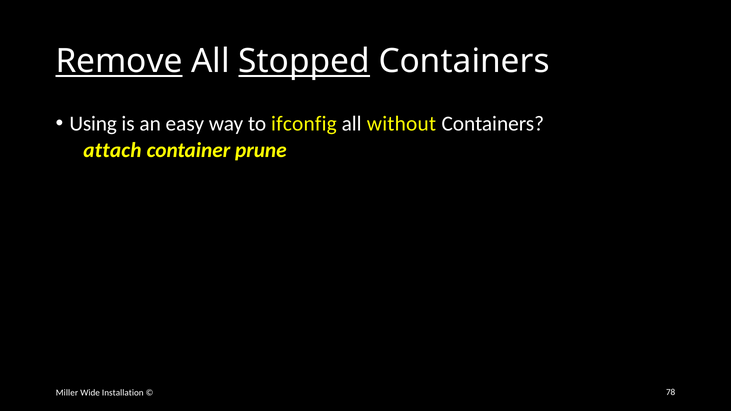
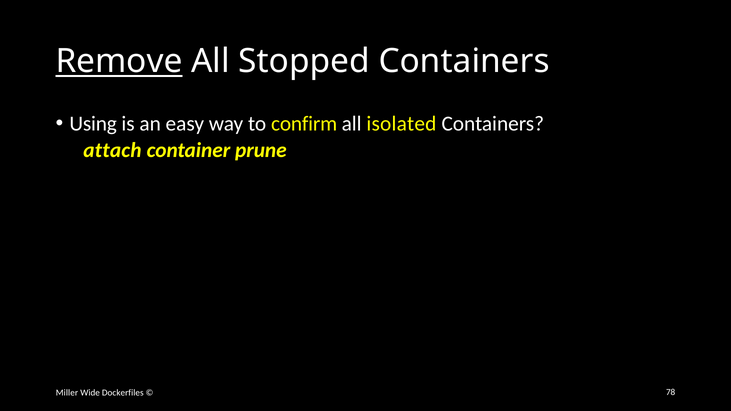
Stopped underline: present -> none
ifconfig: ifconfig -> confirm
without: without -> isolated
Installation: Installation -> Dockerfiles
